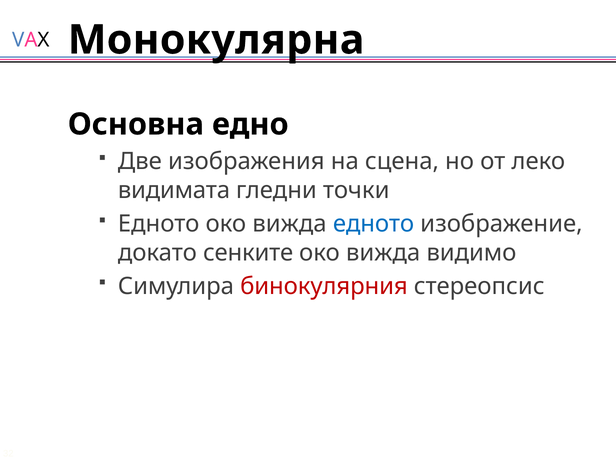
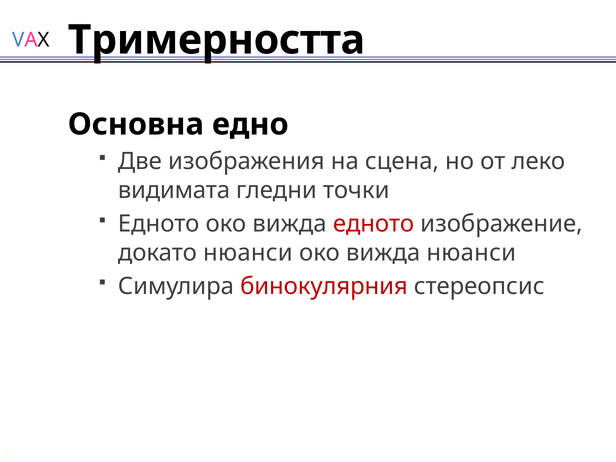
Монокулярна: Монокулярна -> Тримерността
едното at (374, 224) colour: blue -> red
докато сенките: сенките -> нюанси
вижда видимо: видимо -> нюанси
